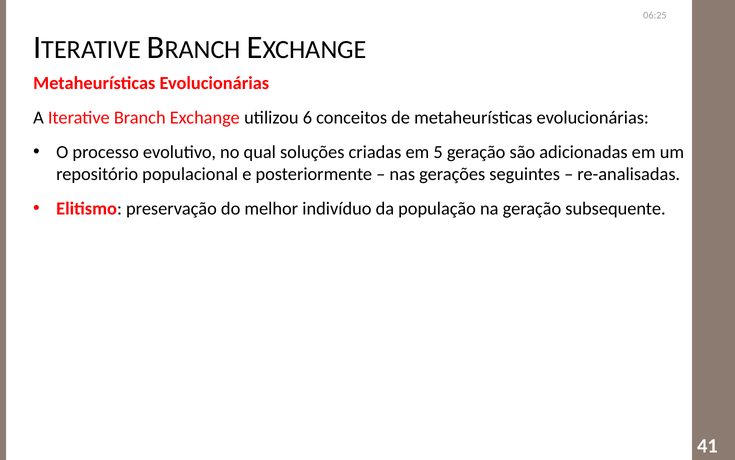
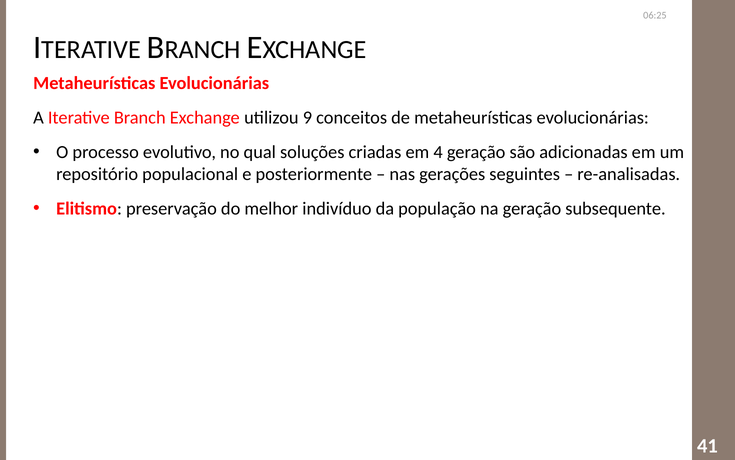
6: 6 -> 9
5: 5 -> 4
